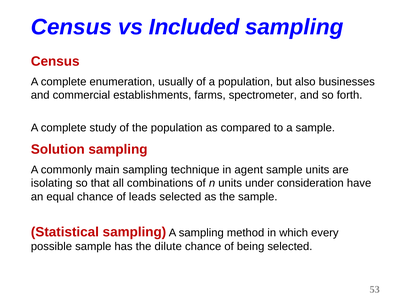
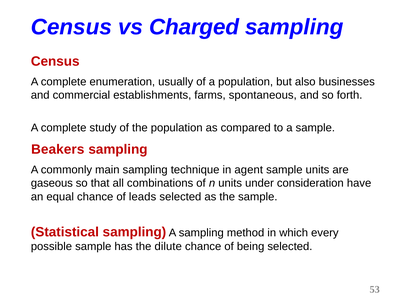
Included: Included -> Charged
spectrometer: spectrometer -> spontaneous
Solution: Solution -> Beakers
isolating: isolating -> gaseous
